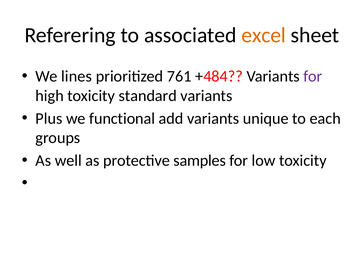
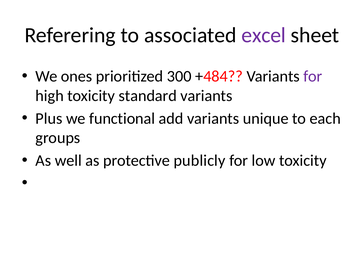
excel colour: orange -> purple
lines: lines -> ones
761: 761 -> 300
samples: samples -> publicly
